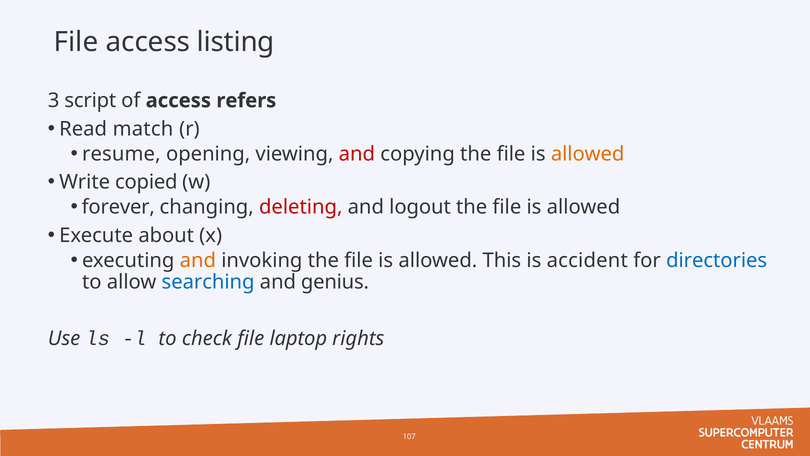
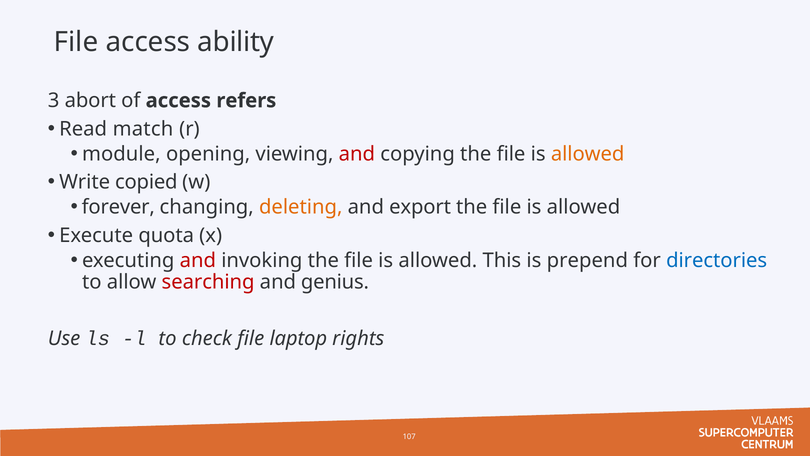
listing: listing -> ability
script: script -> abort
resume: resume -> module
deleting colour: red -> orange
logout: logout -> export
about: about -> quota
and at (198, 260) colour: orange -> red
accident: accident -> prepend
searching colour: blue -> red
